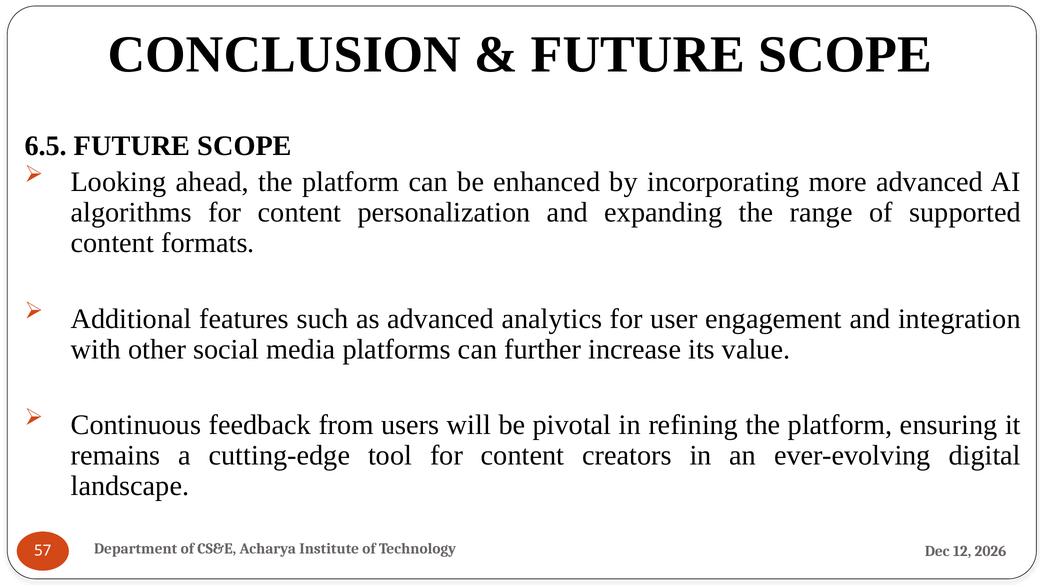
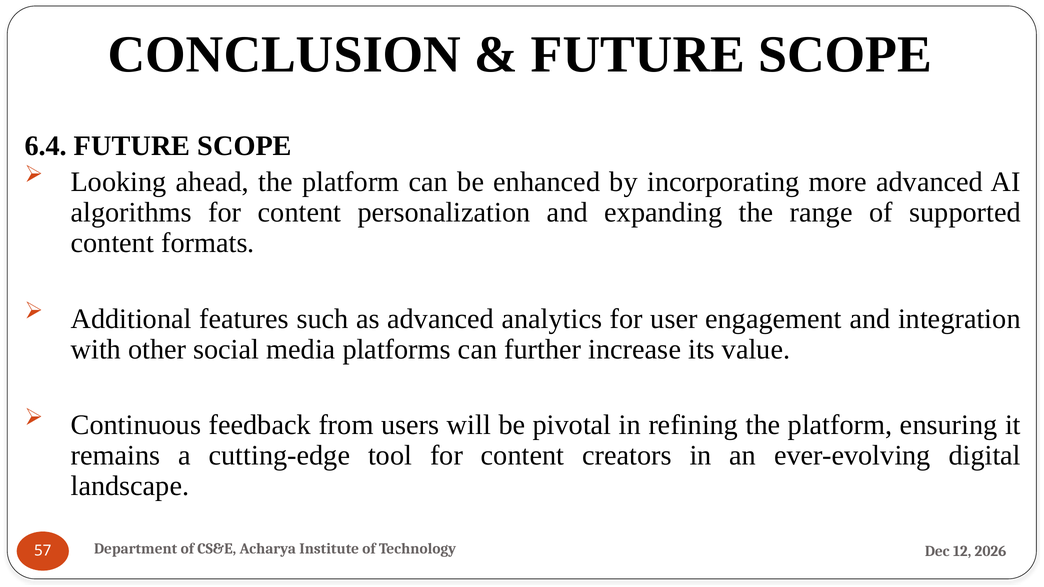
6.5: 6.5 -> 6.4
